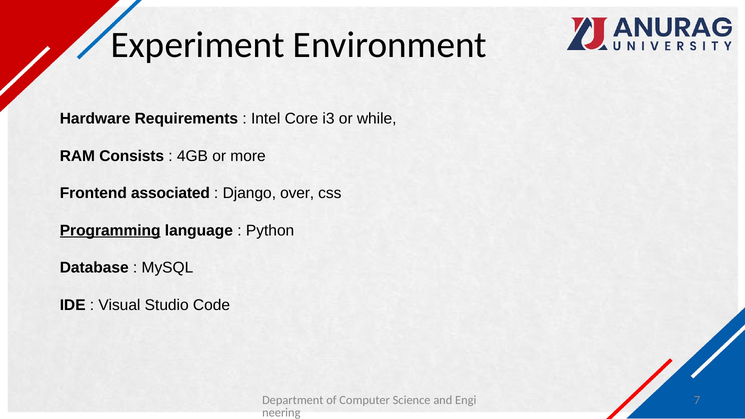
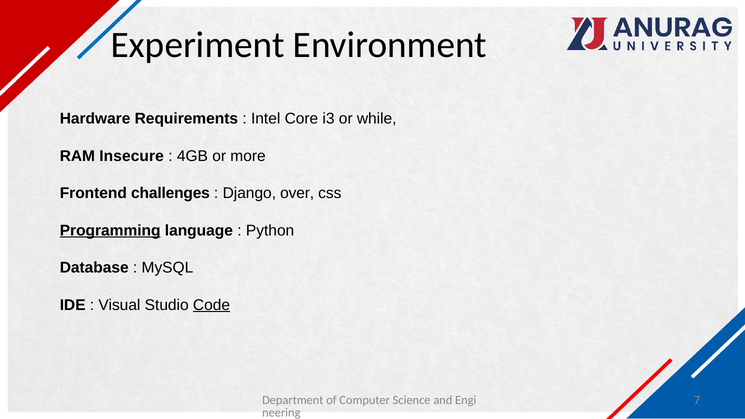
Consists: Consists -> Insecure
associated: associated -> challenges
Code underline: none -> present
